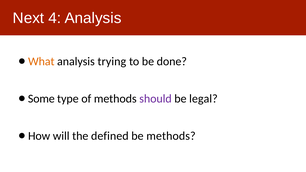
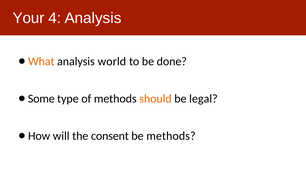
Next: Next -> Your
trying: trying -> world
should colour: purple -> orange
defined: defined -> consent
